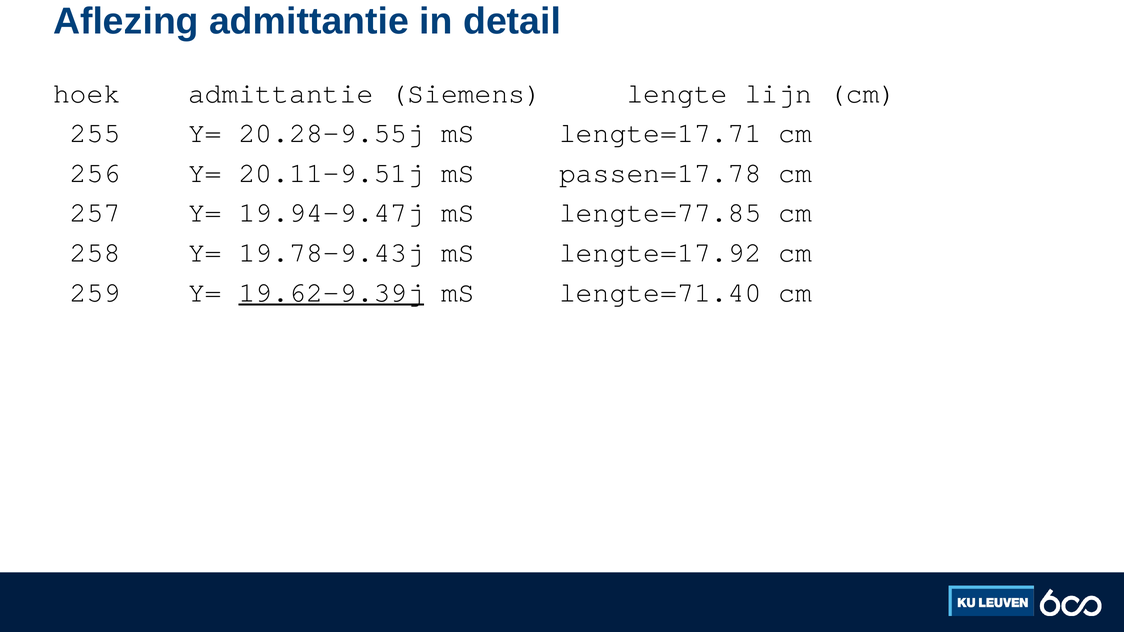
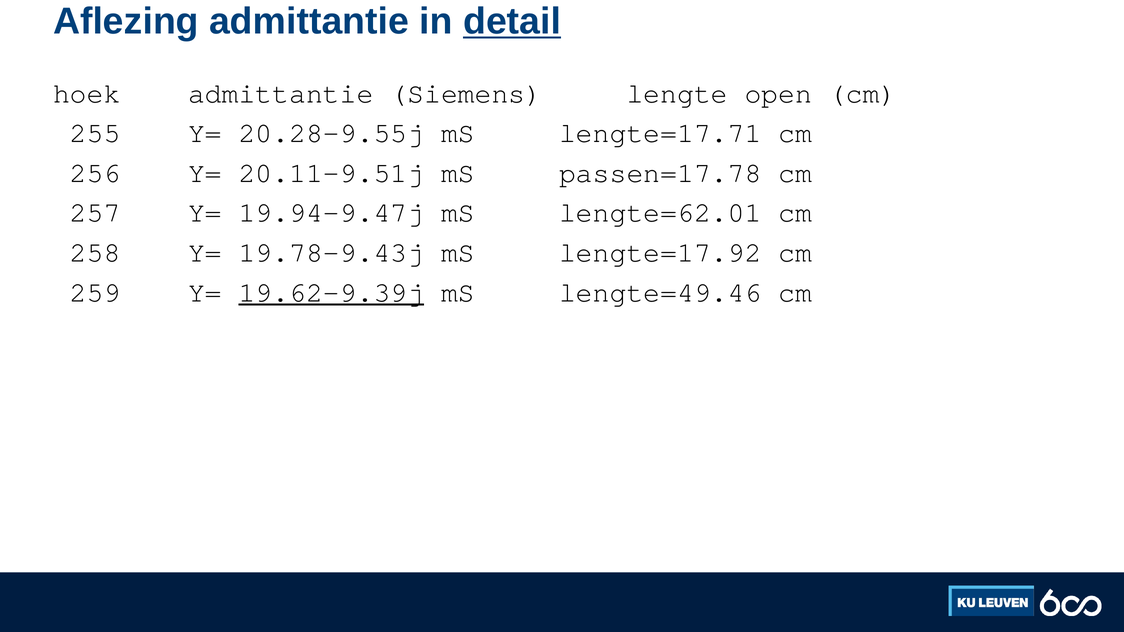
detail underline: none -> present
lijn: lijn -> open
lengte=77.85: lengte=77.85 -> lengte=62.01
lengte=71.40: lengte=71.40 -> lengte=49.46
